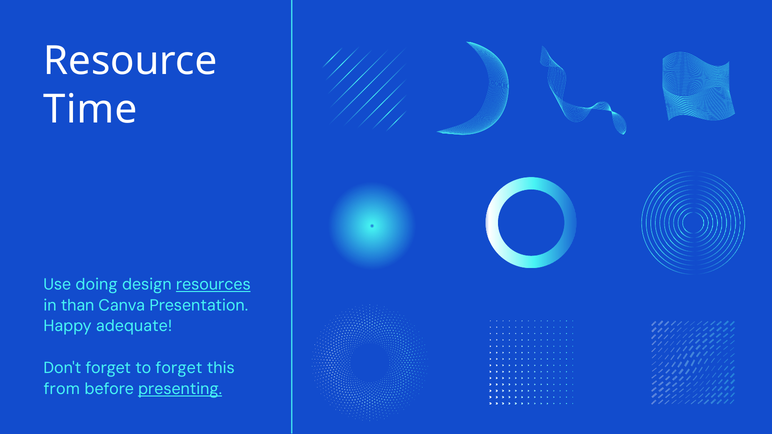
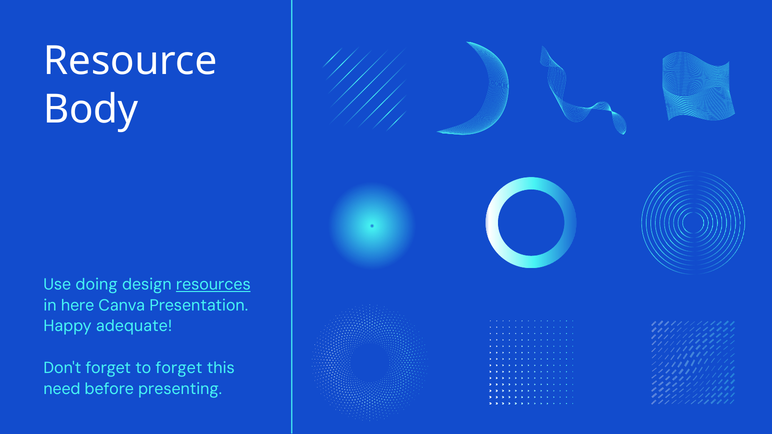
Time: Time -> Body
than: than -> here
from: from -> need
presenting underline: present -> none
